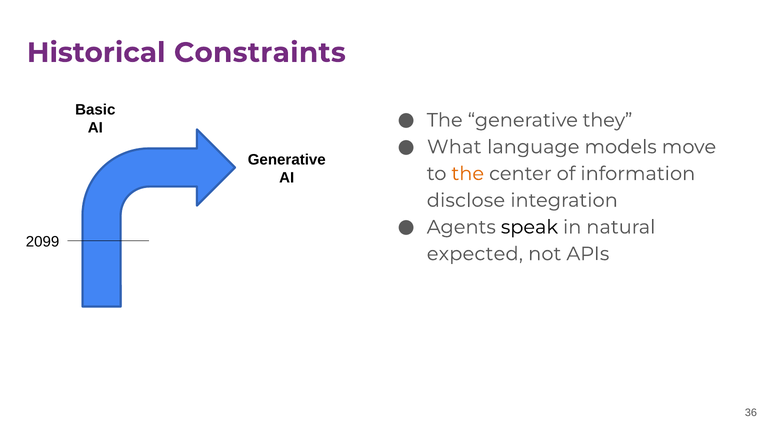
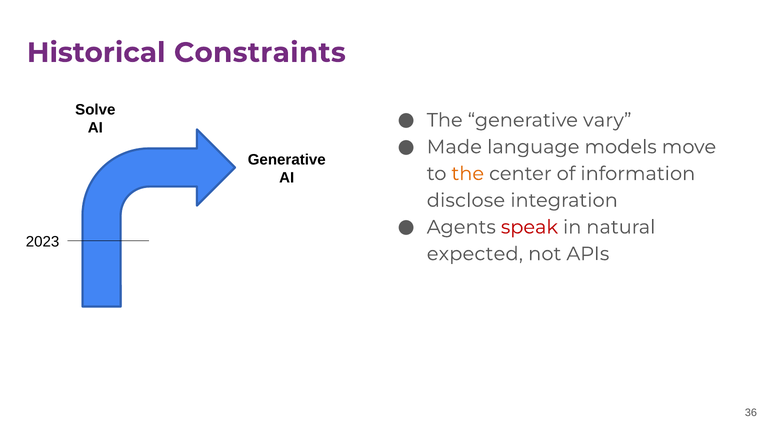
Basic: Basic -> Solve
they: they -> vary
What: What -> Made
speak colour: black -> red
2099: 2099 -> 2023
